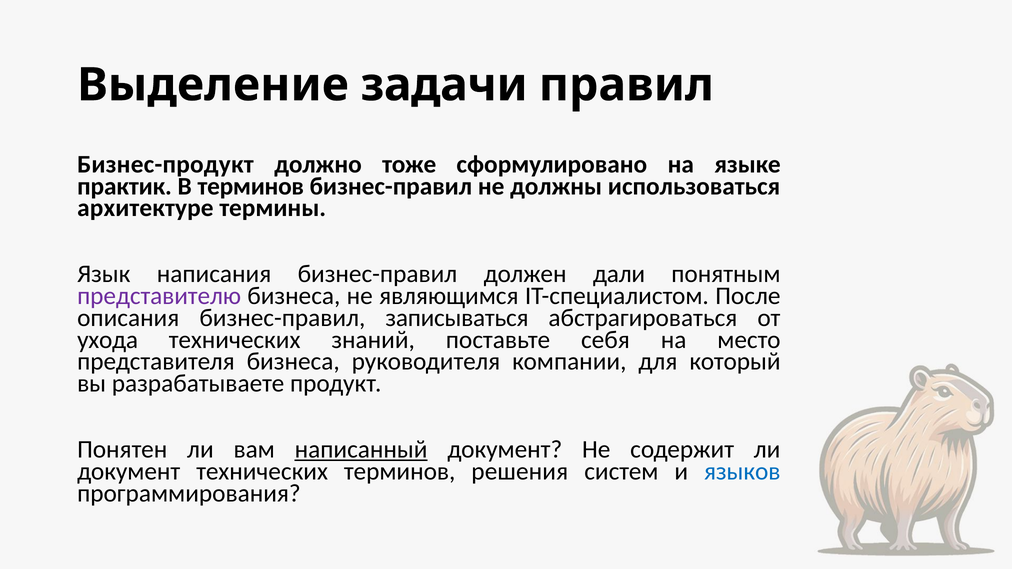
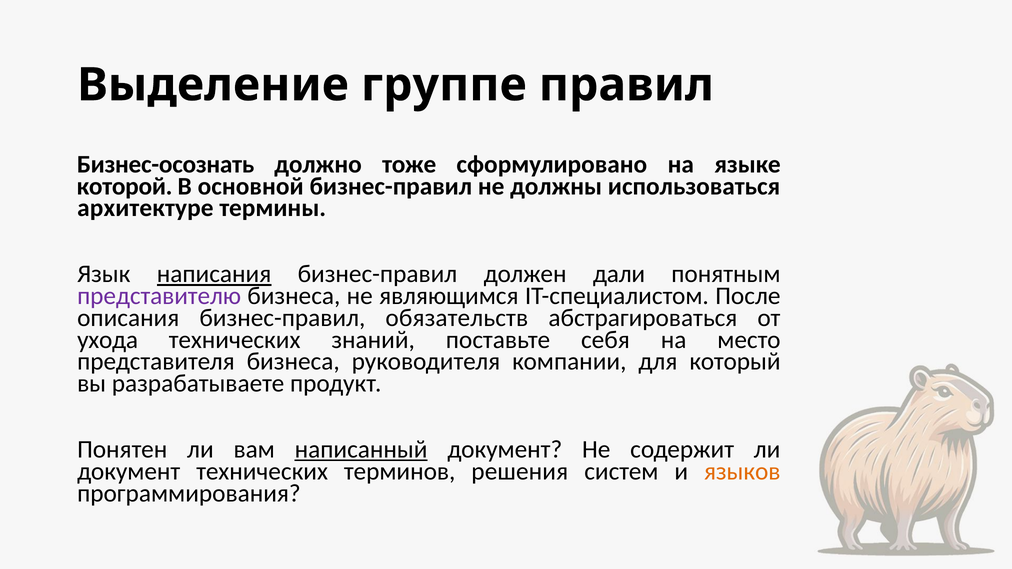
задачи: задачи -> группе
Бизнес-продукт: Бизнес-продукт -> Бизнес-осознать
практик: практик -> которой
В терминов: терминов -> основной
написания underline: none -> present
записываться: записываться -> обязательств
языков colour: blue -> orange
